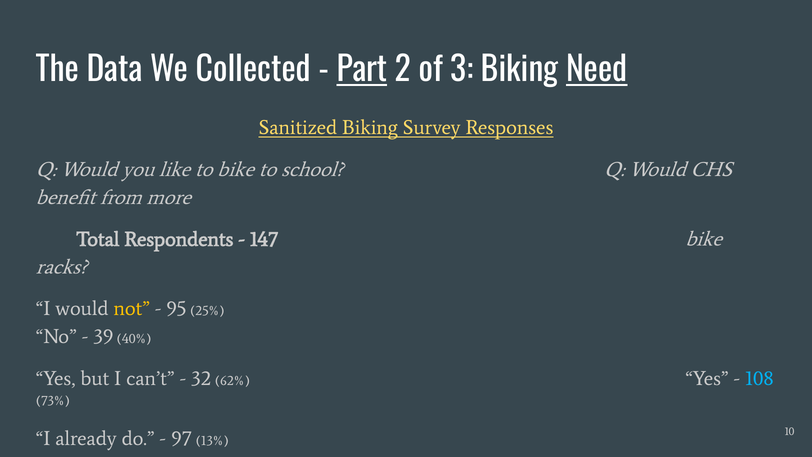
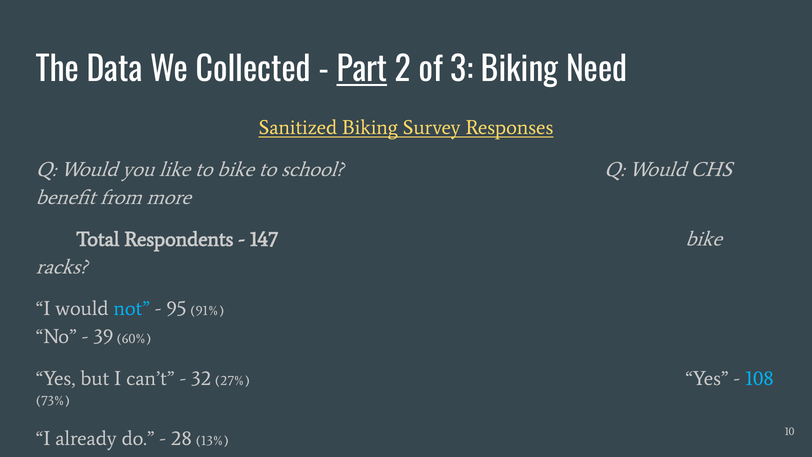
Need underline: present -> none
not colour: yellow -> light blue
25%: 25% -> 91%
40%: 40% -> 60%
62%: 62% -> 27%
97: 97 -> 28
